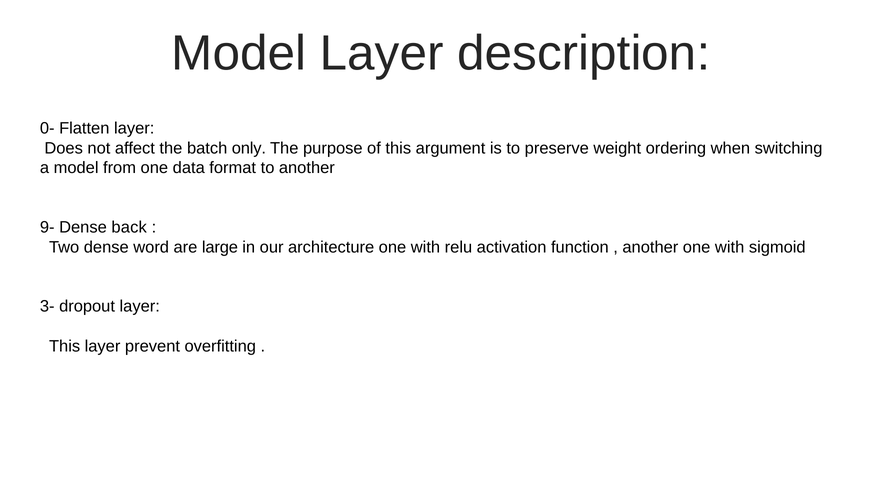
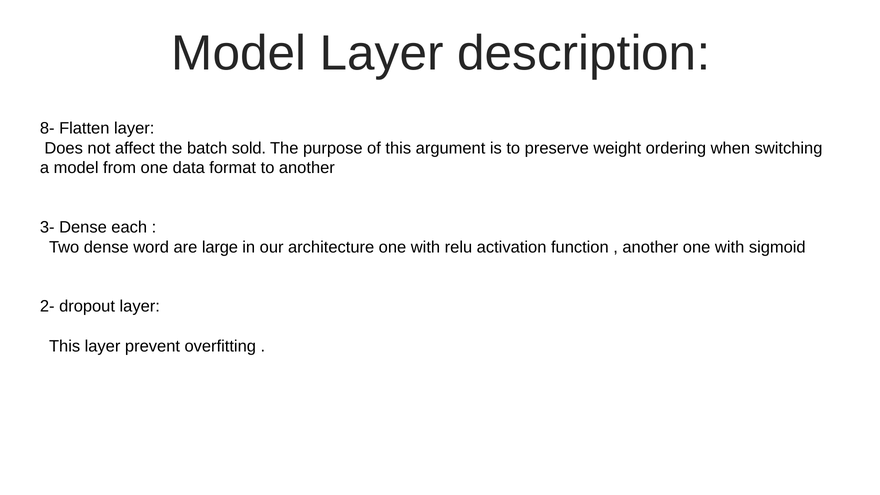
0-: 0- -> 8-
only: only -> sold
9-: 9- -> 3-
back: back -> each
3-: 3- -> 2-
